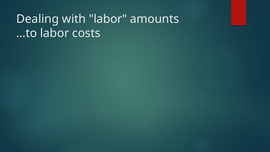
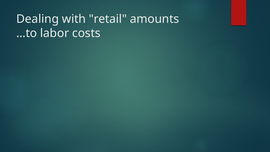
with labor: labor -> retail
